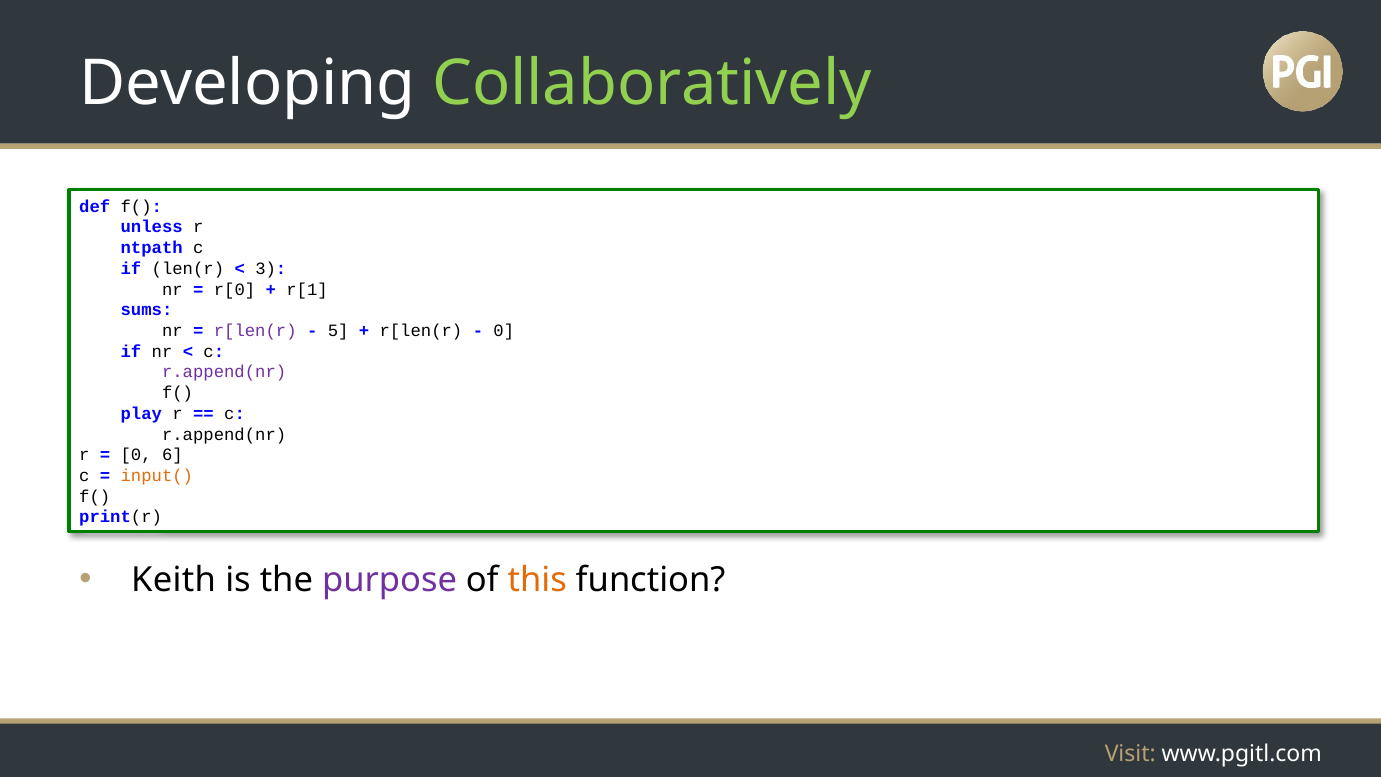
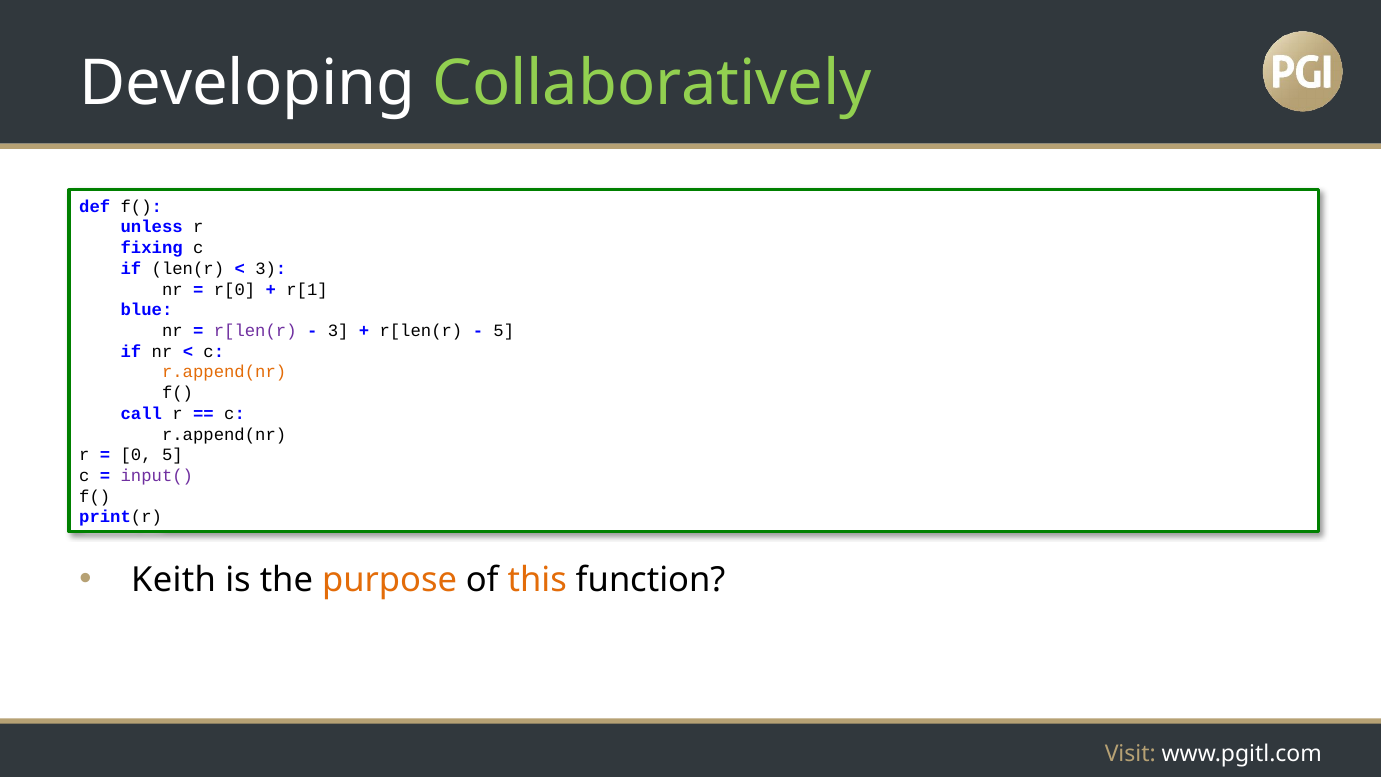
ntpath: ntpath -> fixing
sums: sums -> blue
5 at (338, 331): 5 -> 3
0 at (504, 331): 0 -> 5
r.append(nr at (224, 372) colour: purple -> orange
play: play -> call
0 6: 6 -> 5
input( colour: orange -> purple
purpose colour: purple -> orange
